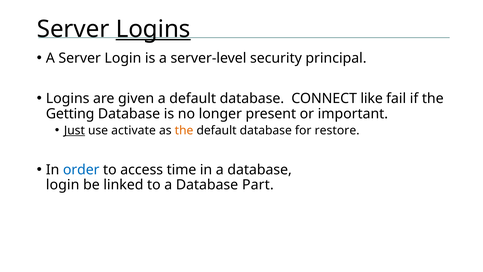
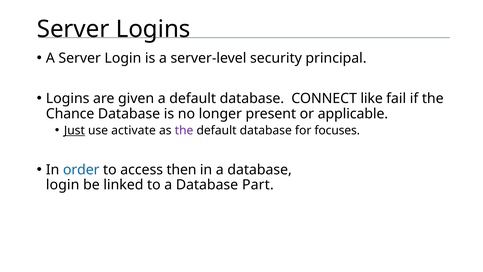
Logins at (153, 29) underline: present -> none
Getting: Getting -> Chance
important: important -> applicable
the at (184, 130) colour: orange -> purple
restore: restore -> focuses
time: time -> then
